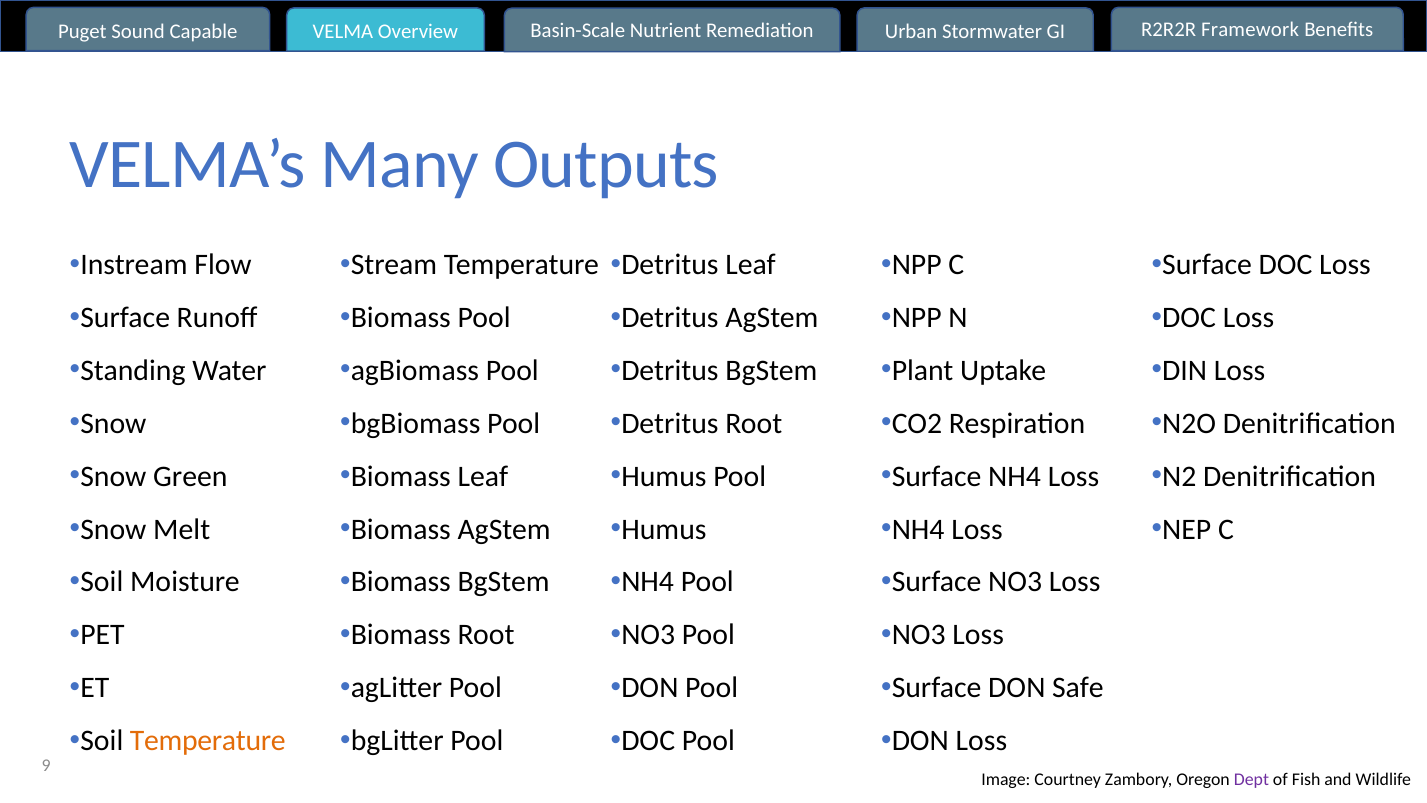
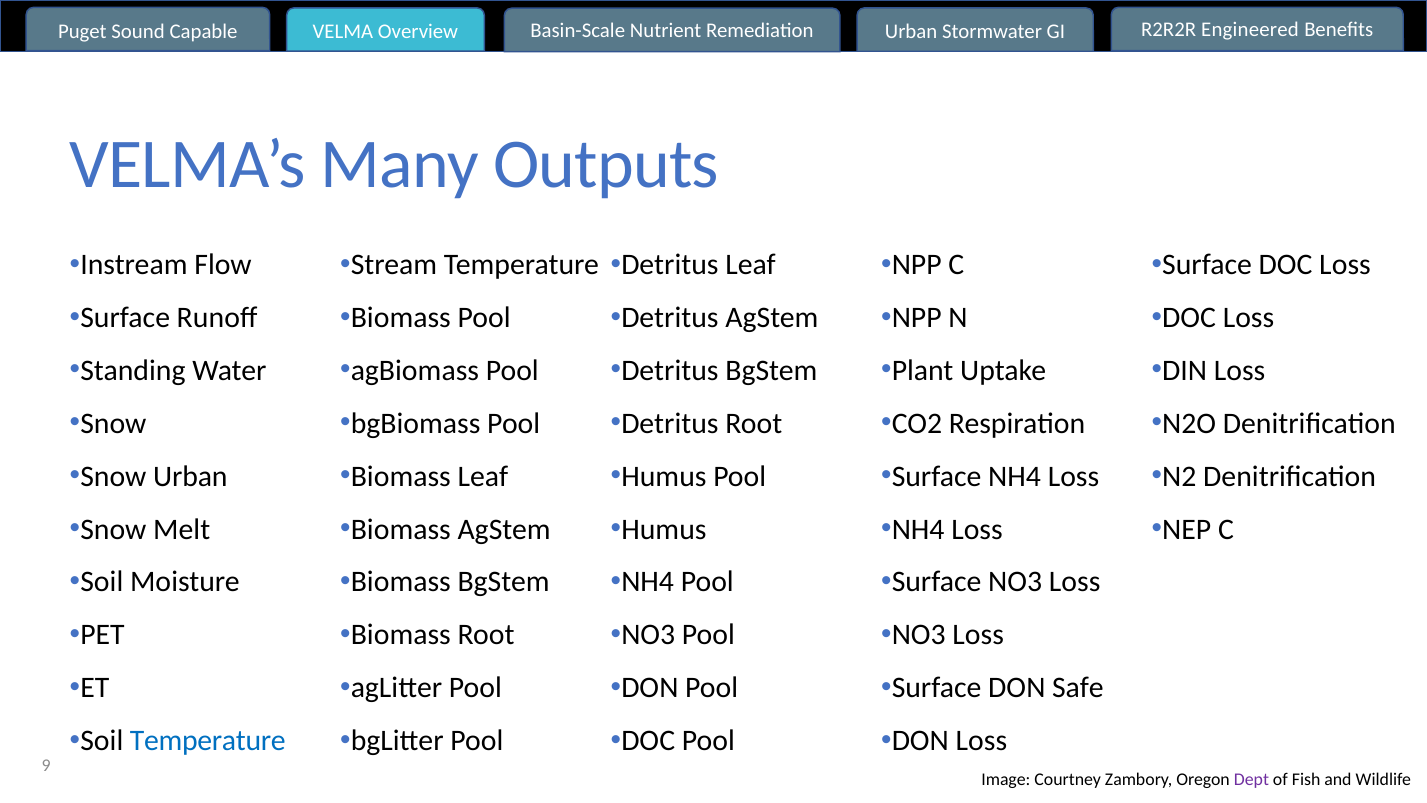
Framework: Framework -> Engineered
Snow Green: Green -> Urban
Temperature at (208, 741) colour: orange -> blue
